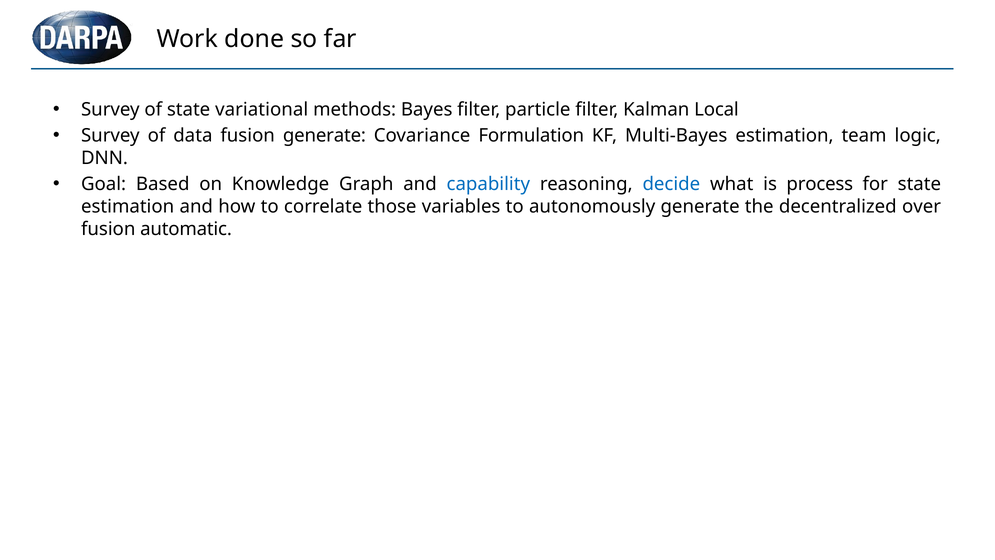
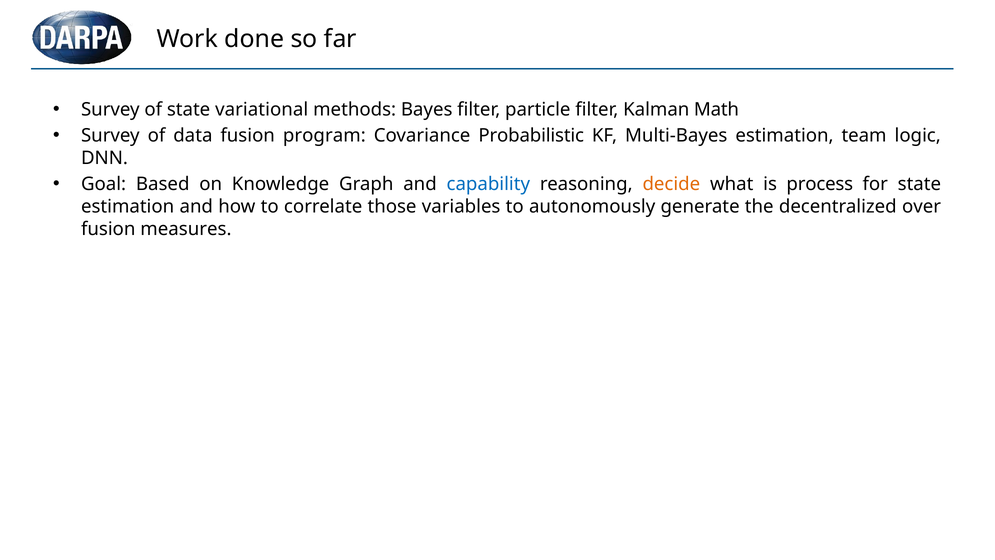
Local: Local -> Math
fusion generate: generate -> program
Formulation: Formulation -> Probabilistic
decide colour: blue -> orange
automatic: automatic -> measures
